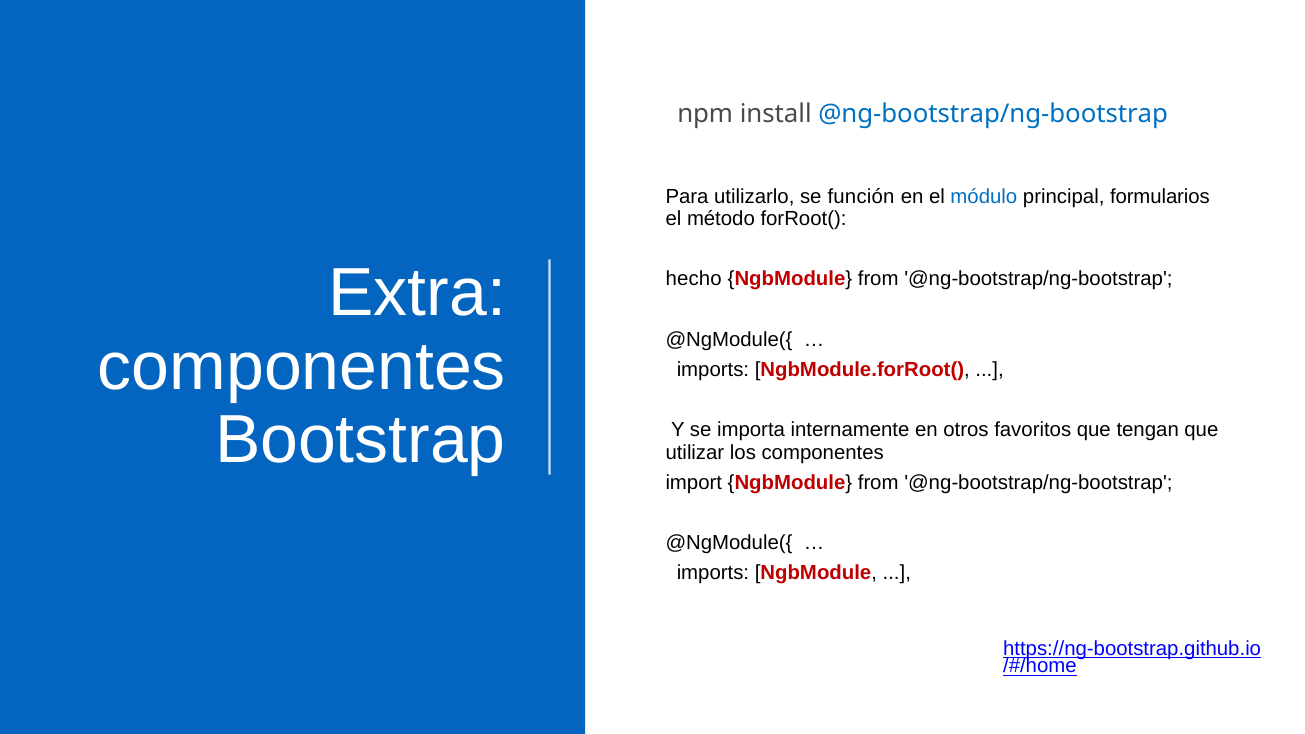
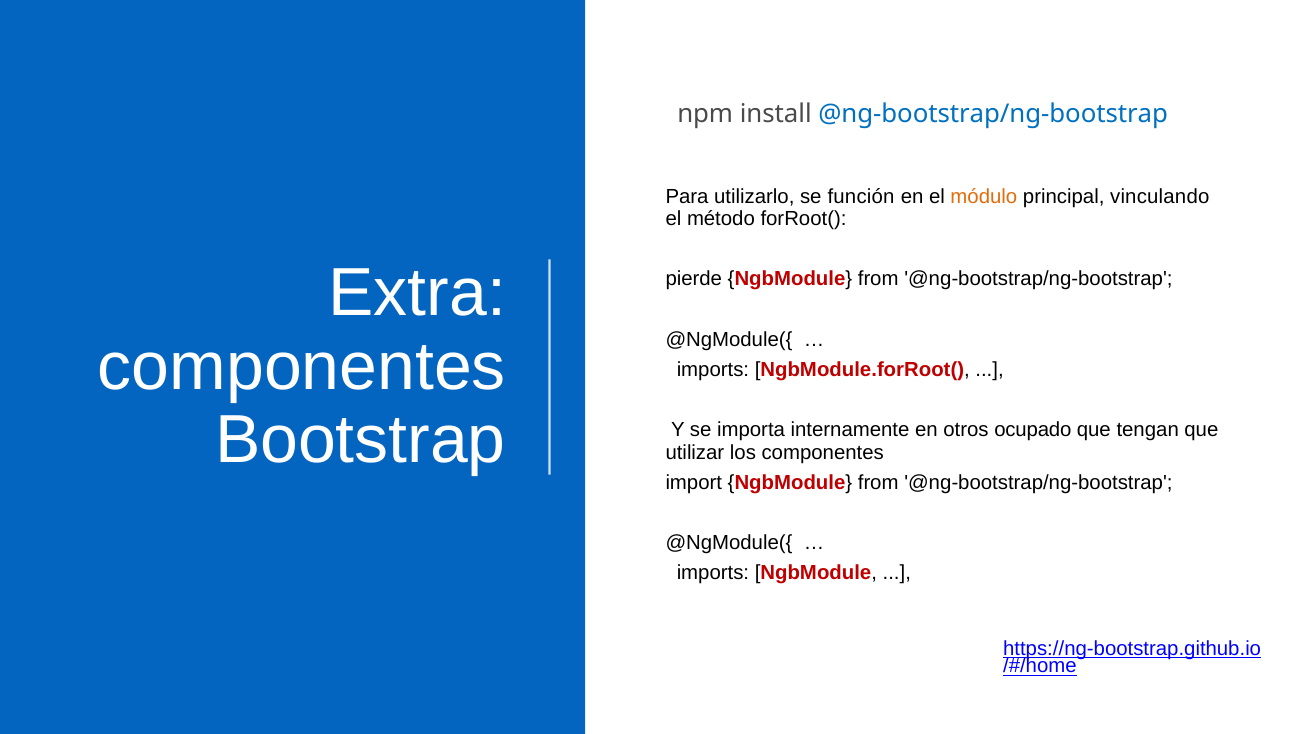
módulo colour: blue -> orange
formularios: formularios -> vinculando
hecho: hecho -> pierde
favoritos: favoritos -> ocupado
